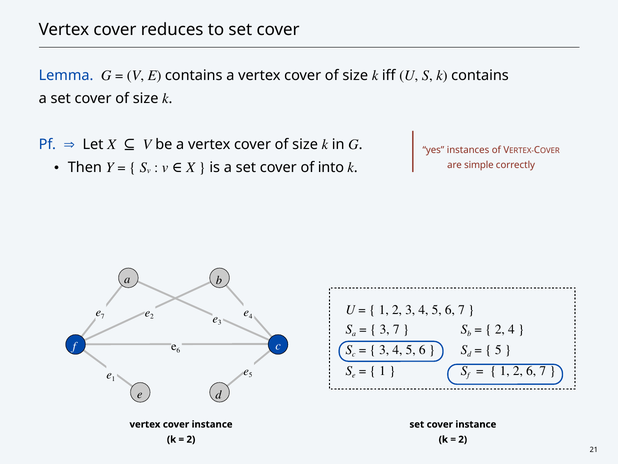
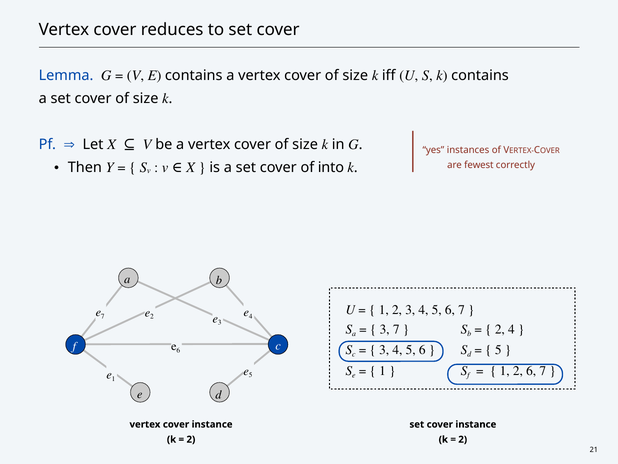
simple: simple -> fewest
